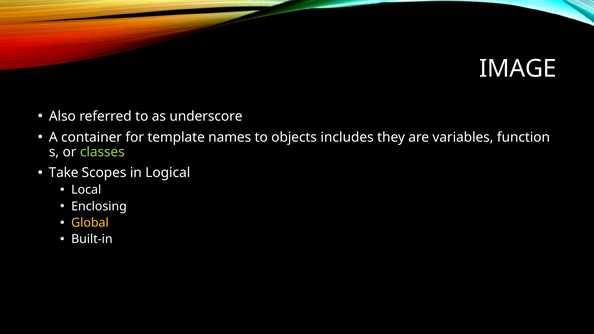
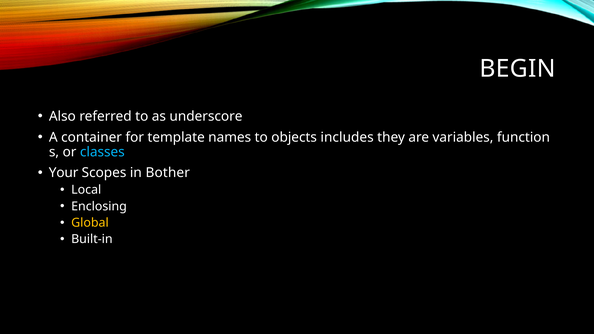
IMAGE: IMAGE -> BEGIN
classes colour: light green -> light blue
Take: Take -> Your
Logical: Logical -> Bother
